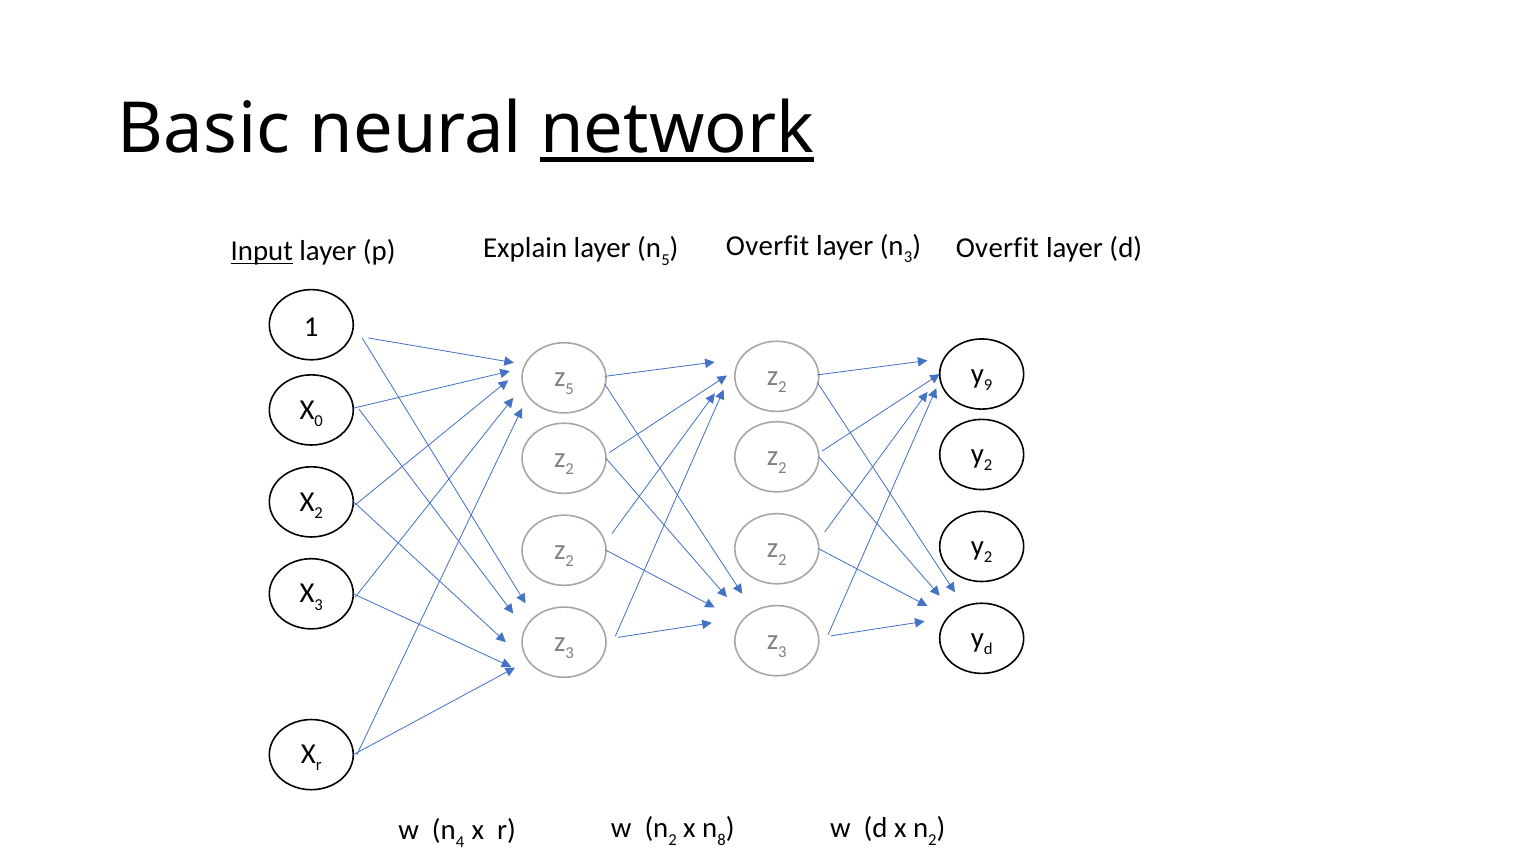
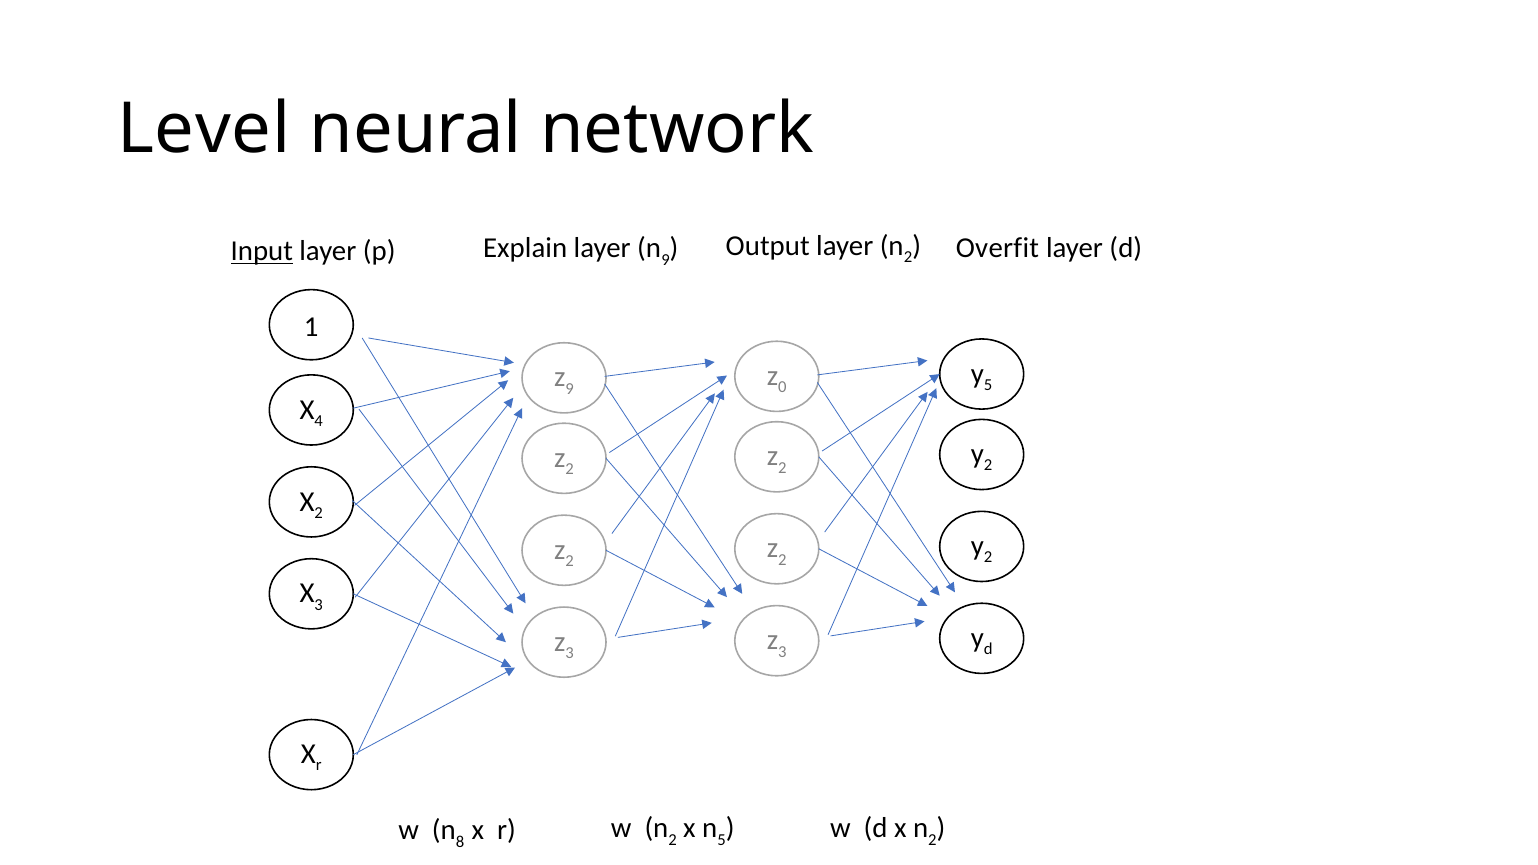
Basic: Basic -> Level
network underline: present -> none
Overfit at (768, 246): Overfit -> Output
3 at (908, 257): 3 -> 2
5 at (665, 260): 5 -> 9
9 at (988, 385): 9 -> 5
2 at (782, 387): 2 -> 0
5 at (570, 389): 5 -> 9
0: 0 -> 4
8 at (722, 840): 8 -> 5
4: 4 -> 8
